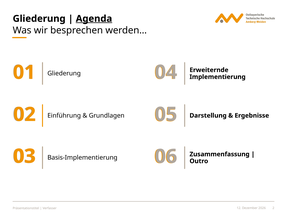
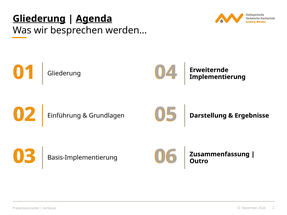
Gliederung at (39, 19) underline: none -> present
